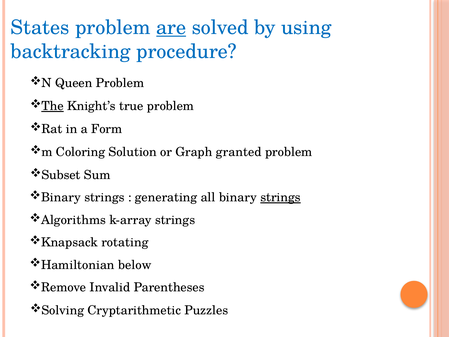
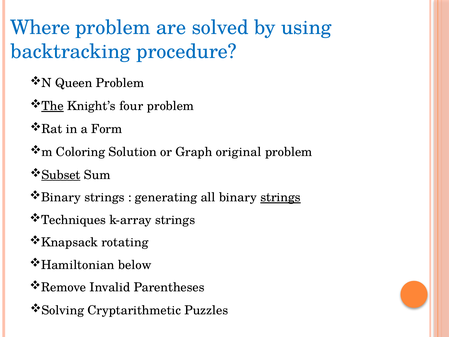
States: States -> Where
are underline: present -> none
true: true -> four
granted: granted -> original
Subset underline: none -> present
Algorithms: Algorithms -> Techniques
